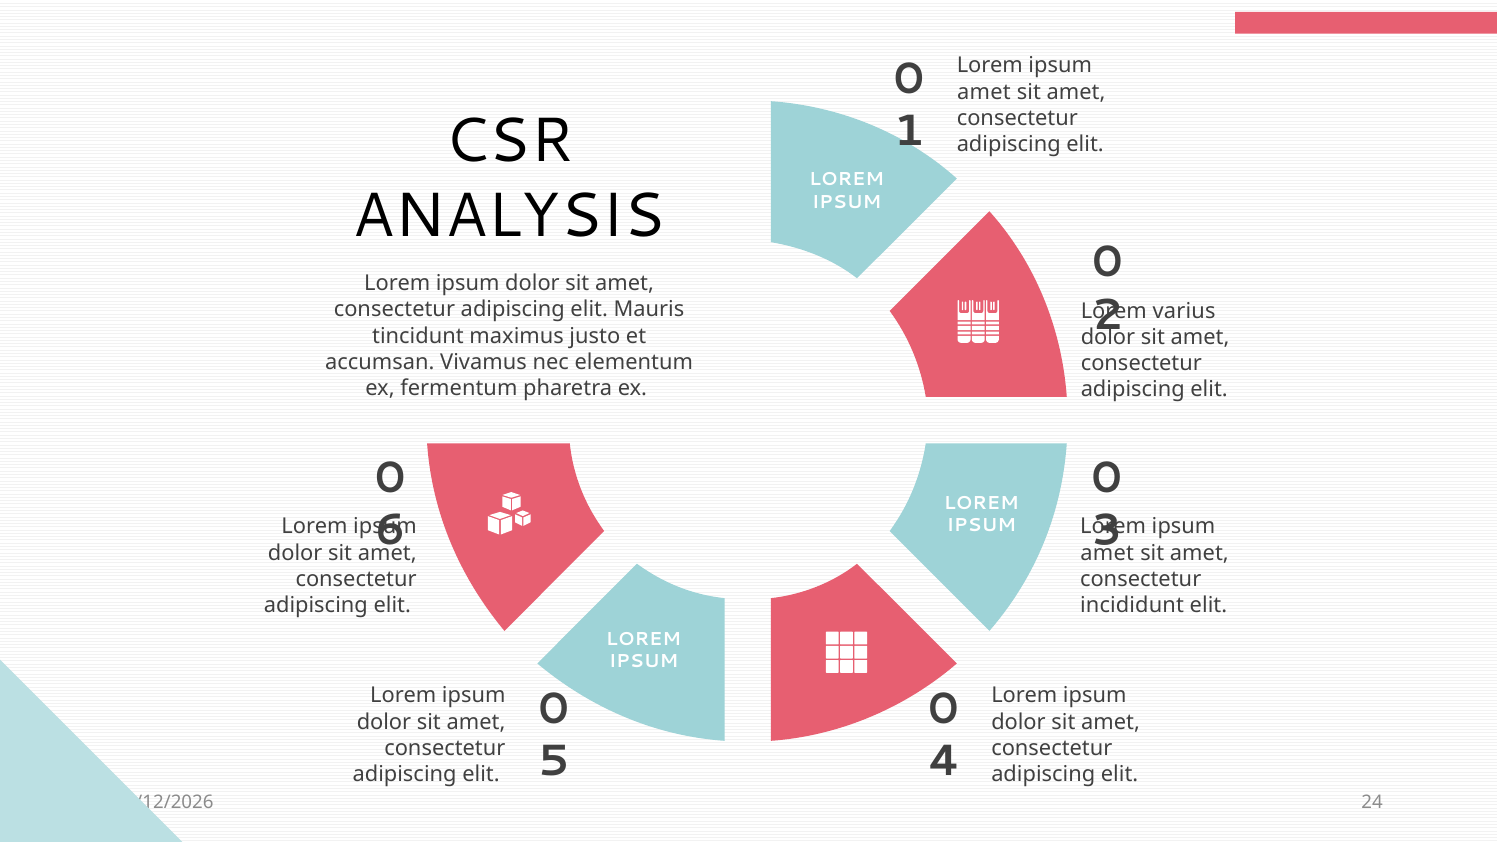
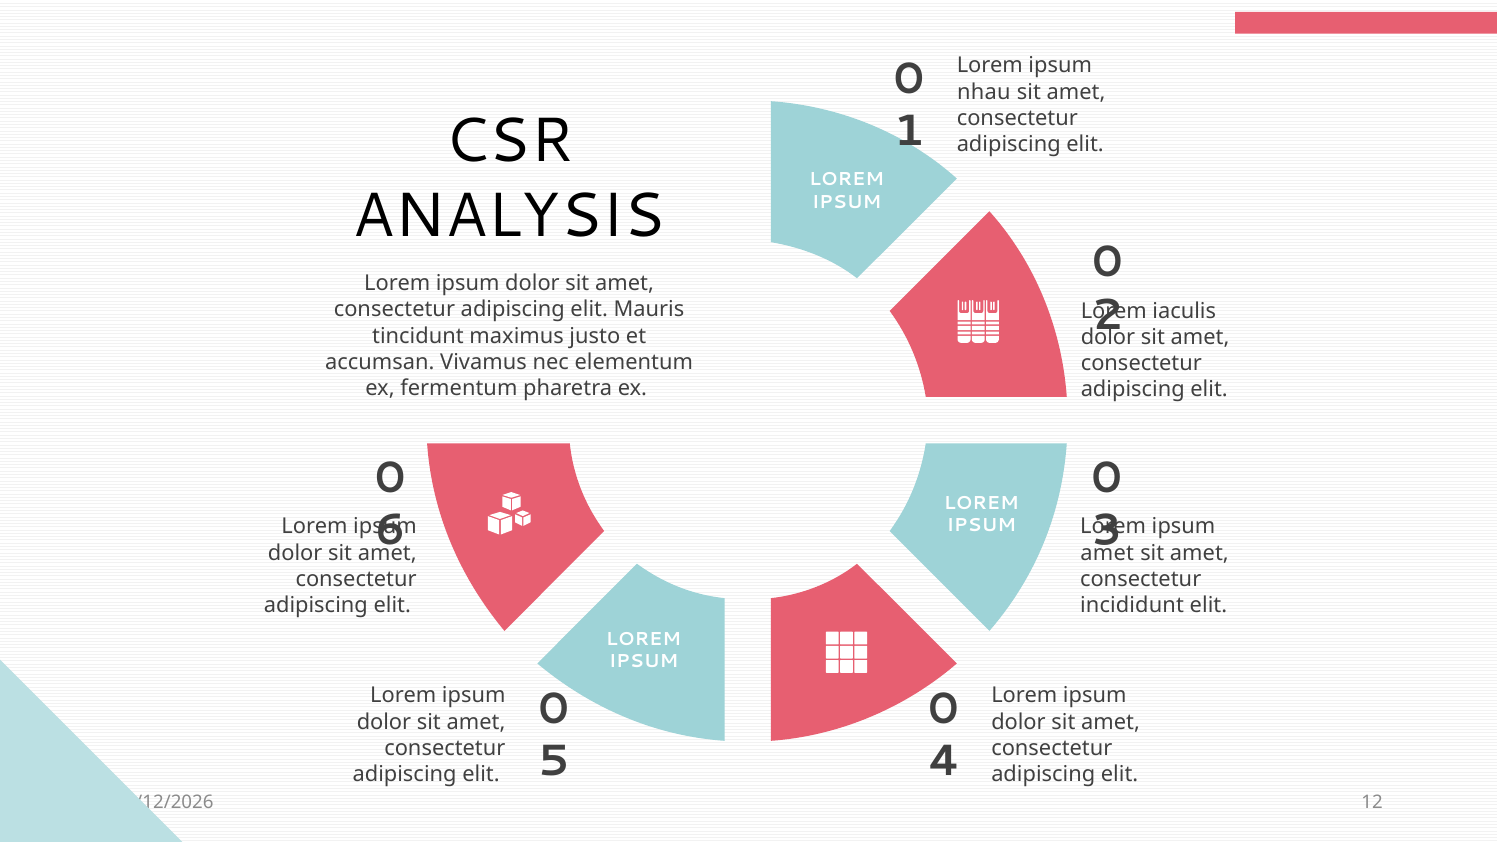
amet at (984, 92): amet -> nhau
varius: varius -> iaculis
24: 24 -> 12
